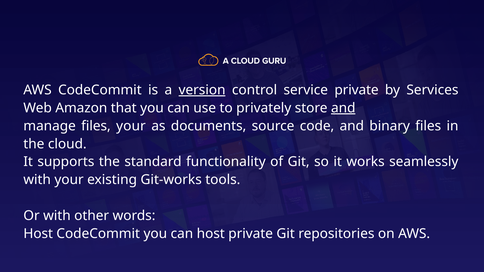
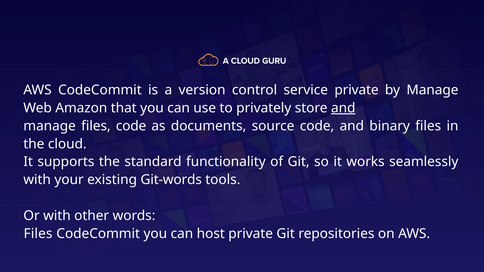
version underline: present -> none
by Services: Services -> Manage
files your: your -> code
Git-works: Git-works -> Git-words
Host at (38, 234): Host -> Files
